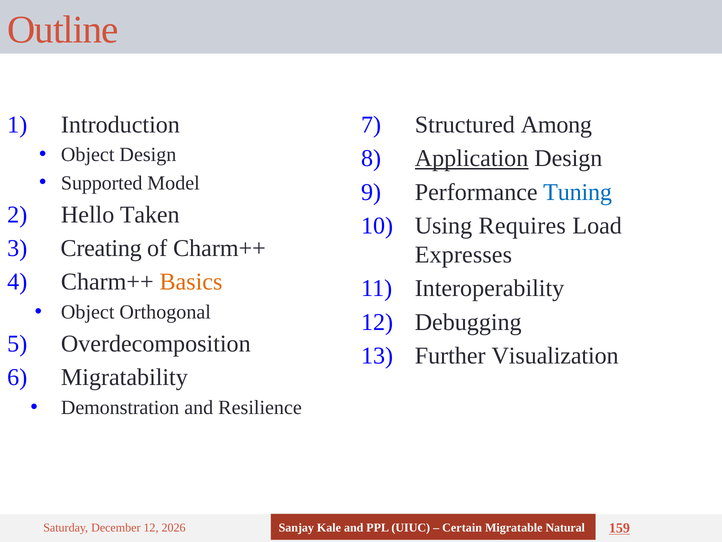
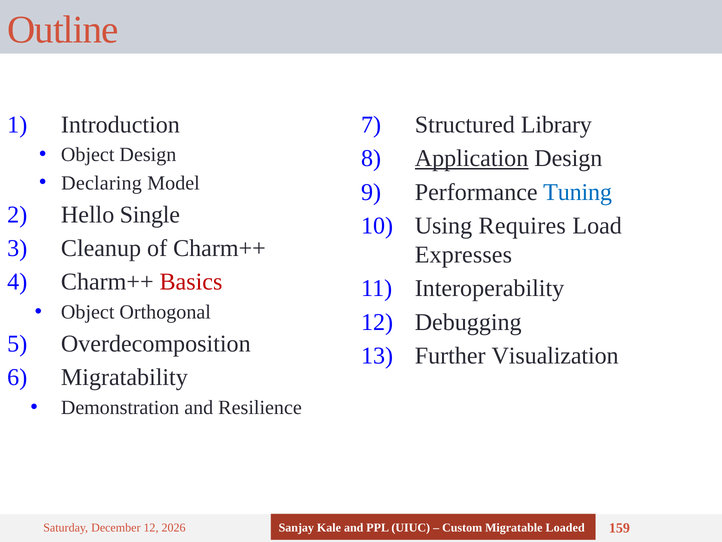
Among: Among -> Library
Supported: Supported -> Declaring
Taken: Taken -> Single
Creating: Creating -> Cleanup
Basics colour: orange -> red
Certain: Certain -> Custom
Natural: Natural -> Loaded
159 underline: present -> none
